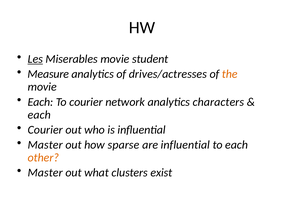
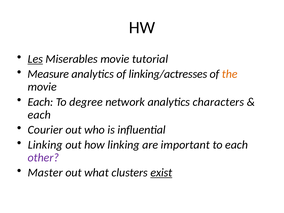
student: student -> tutorial
drives/actresses: drives/actresses -> linking/actresses
To courier: courier -> degree
Master at (45, 145): Master -> Linking
how sparse: sparse -> linking
are influential: influential -> important
other colour: orange -> purple
exist underline: none -> present
